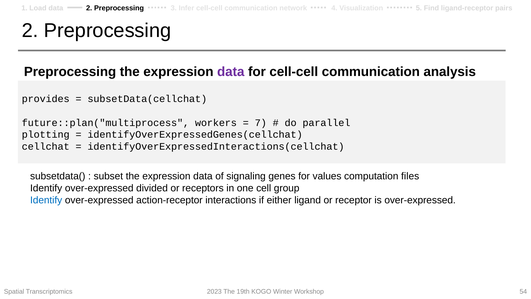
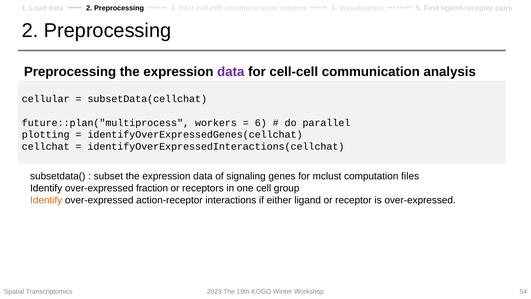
provides: provides -> cellular
7: 7 -> 6
values: values -> mclust
divided: divided -> fraction
Identify at (46, 200) colour: blue -> orange
